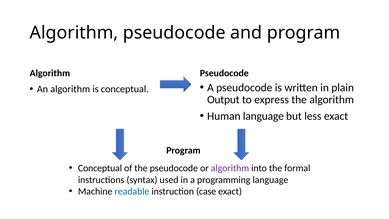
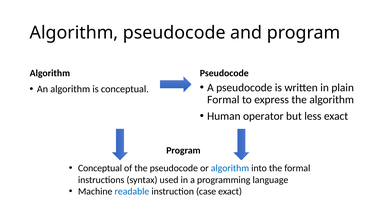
Output at (223, 100): Output -> Formal
Human language: language -> operator
algorithm at (230, 168) colour: purple -> blue
